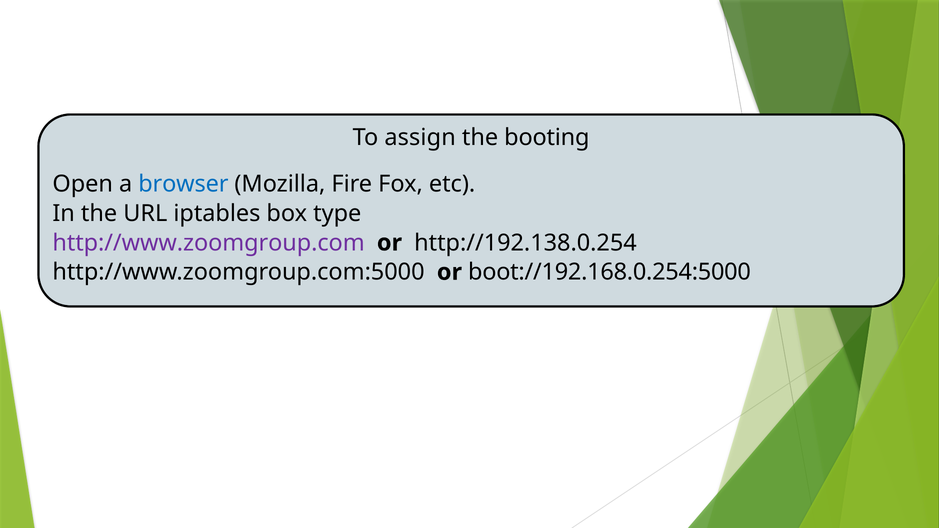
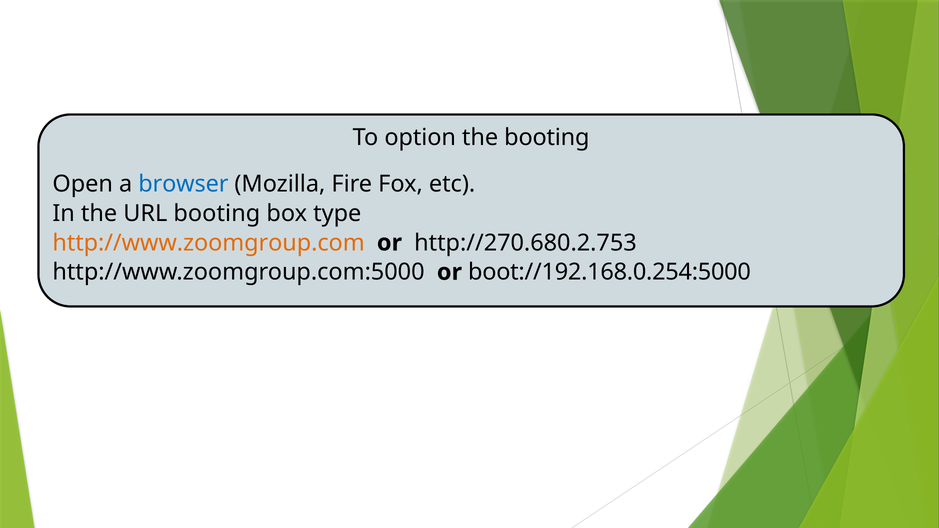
assign: assign -> option
URL iptables: iptables -> booting
http://www.zoomgroup.com colour: purple -> orange
http://192.138.0.254: http://192.138.0.254 -> http://270.680.2.753
